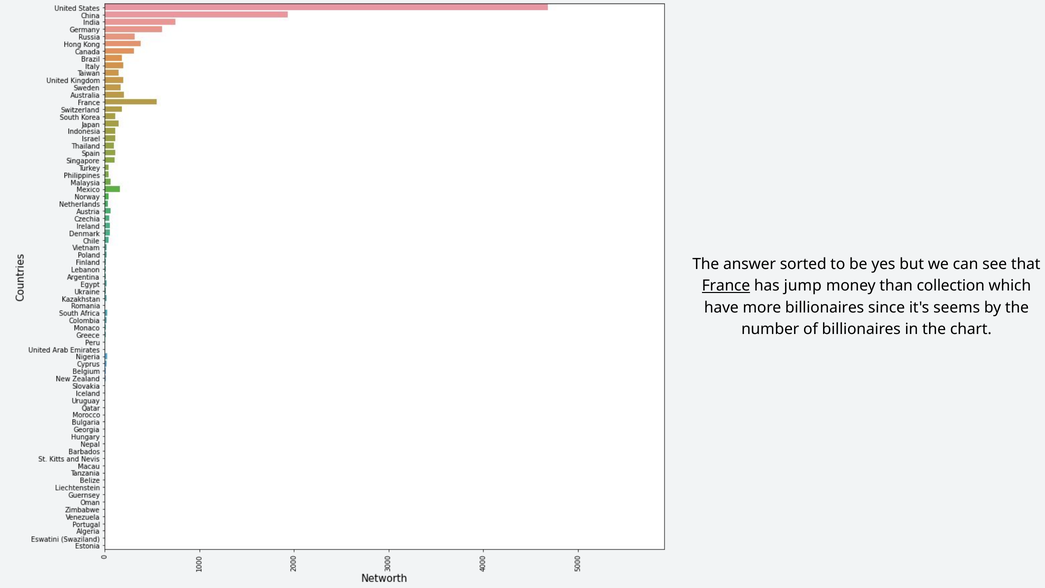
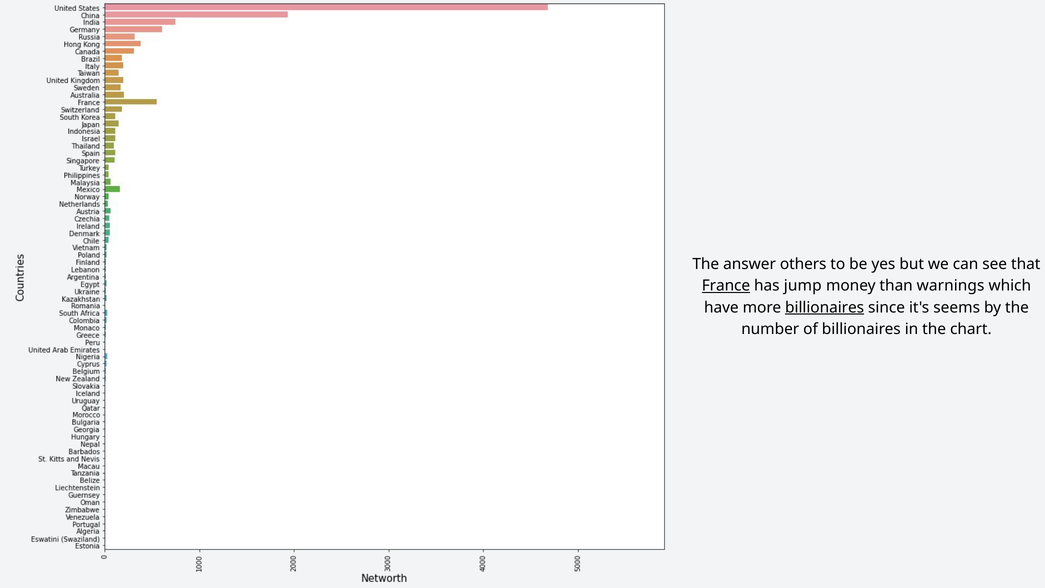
sorted: sorted -> others
collection: collection -> warnings
billionaires at (825, 307) underline: none -> present
